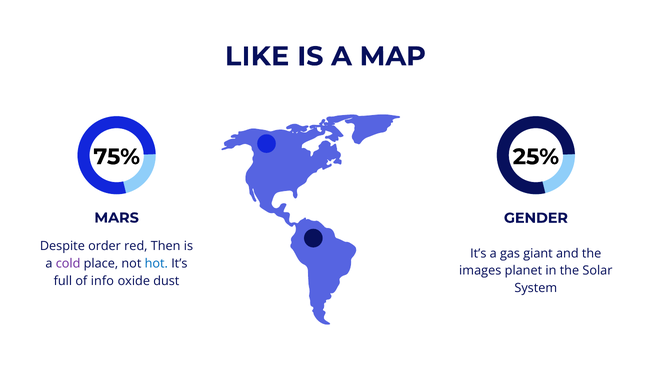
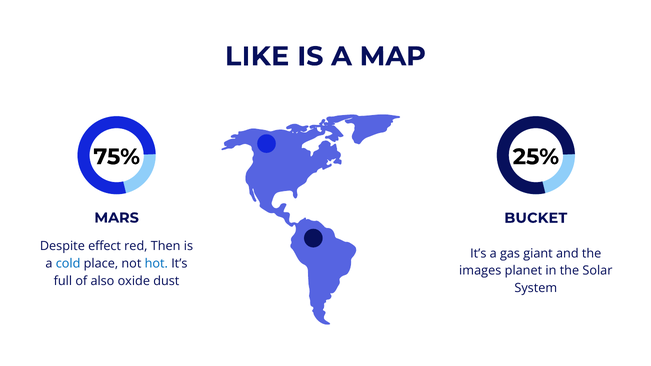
GENDER: GENDER -> BUCKET
order: order -> effect
cold colour: purple -> blue
info: info -> also
